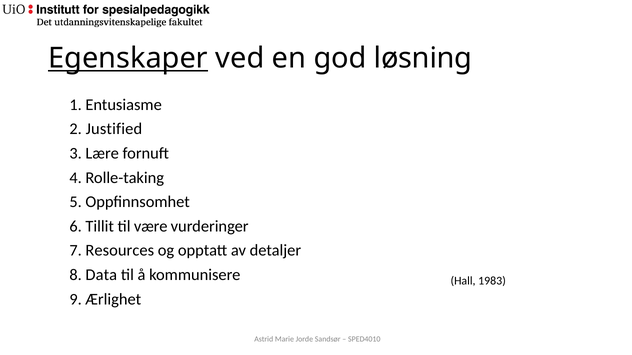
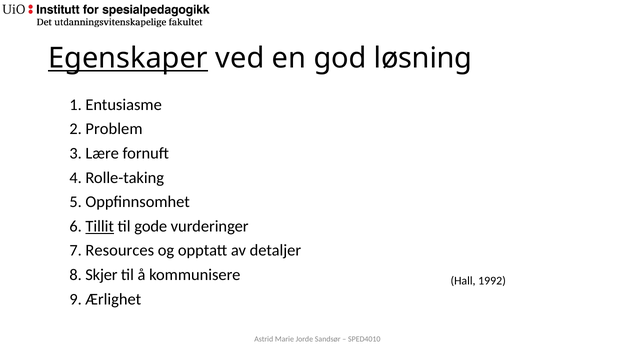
Justified: Justified -> Problem
Tillit underline: none -> present
være: være -> gode
Data: Data -> Skjer
1983: 1983 -> 1992
